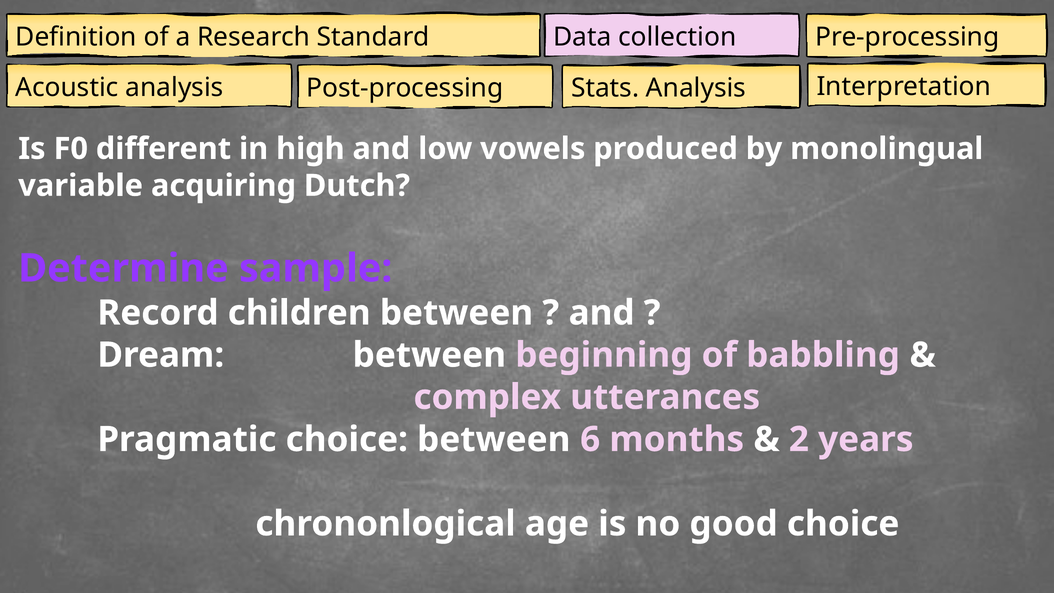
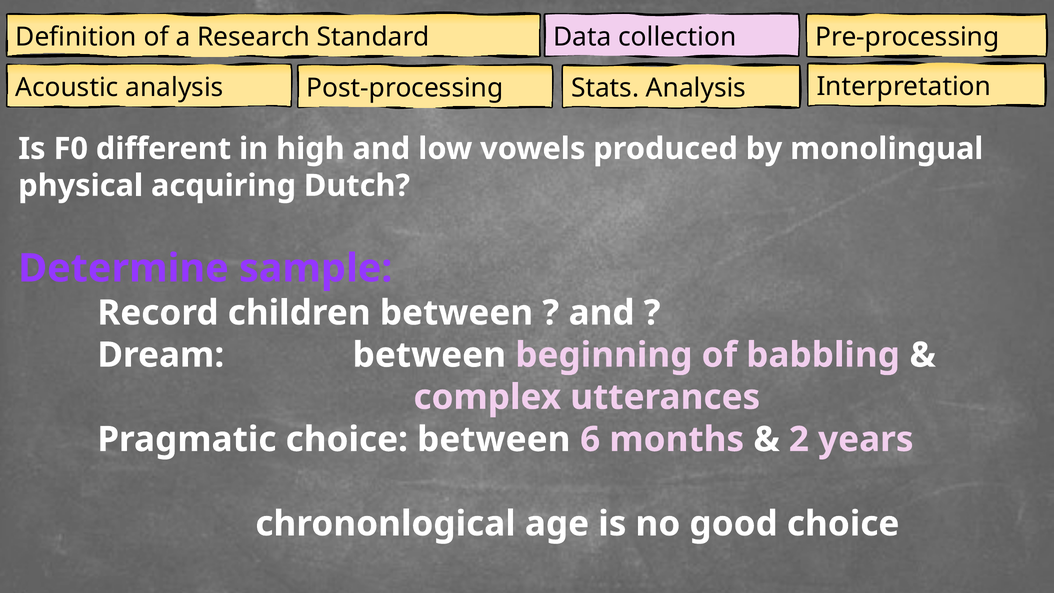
variable: variable -> physical
